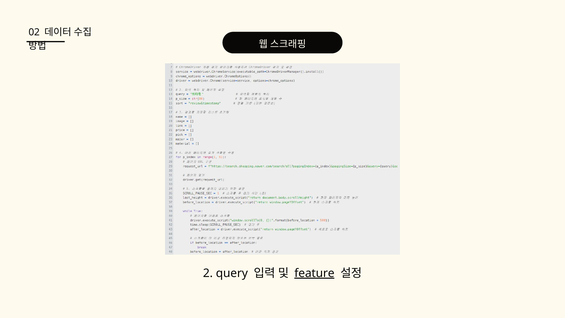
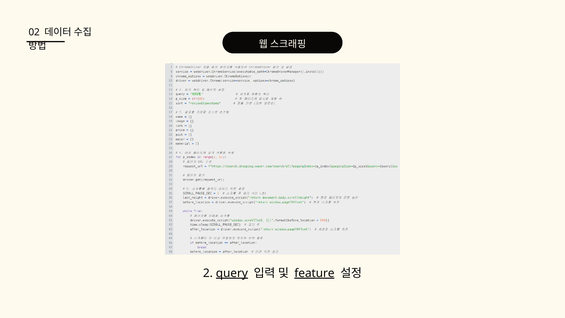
query underline: none -> present
